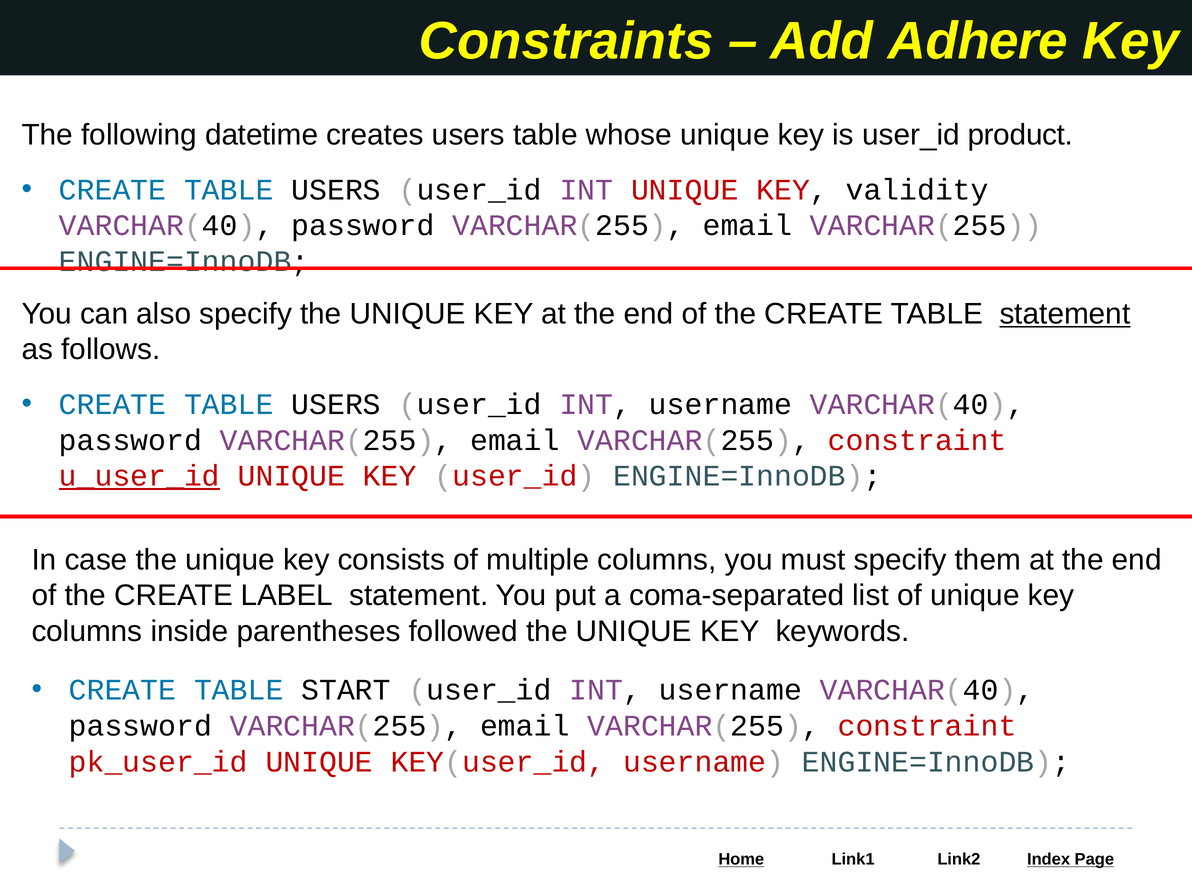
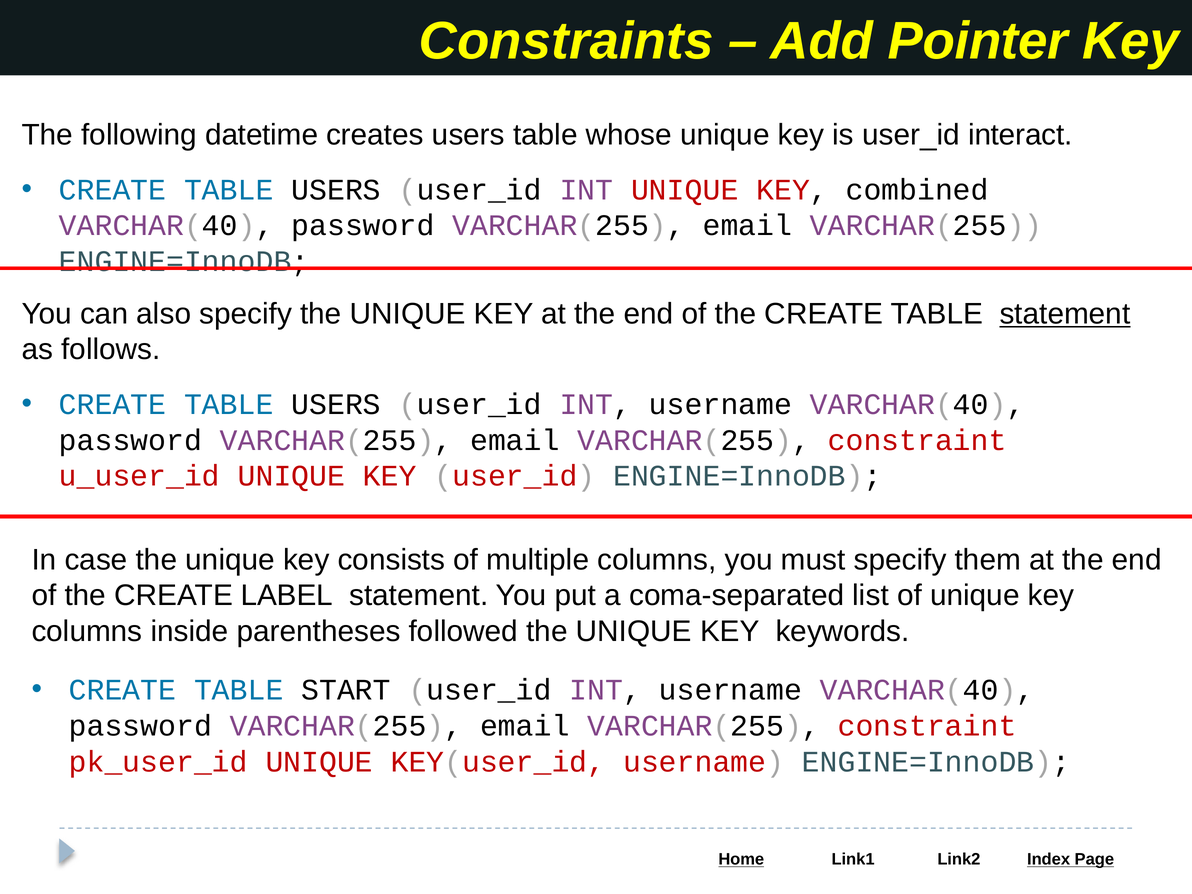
Adhere: Adhere -> Pointer
product: product -> interact
validity: validity -> combined
u_user_id underline: present -> none
